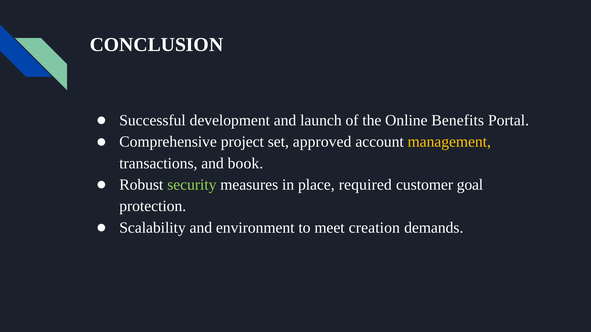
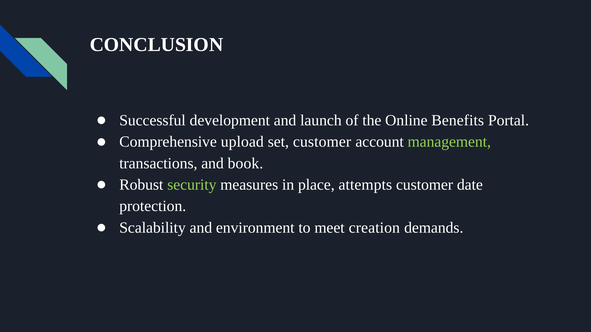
project: project -> upload
set approved: approved -> customer
management colour: yellow -> light green
required: required -> attempts
goal: goal -> date
